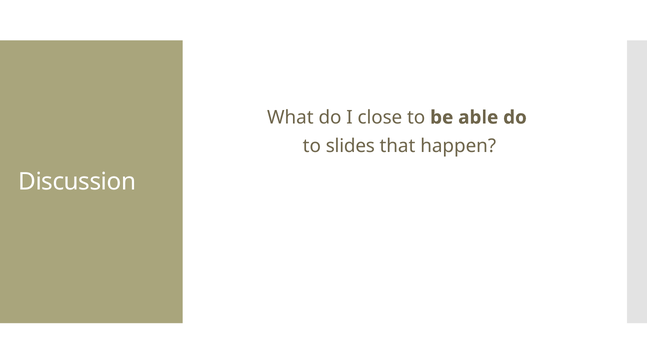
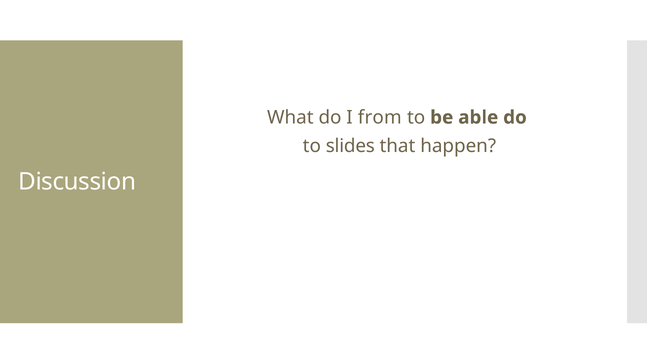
close: close -> from
